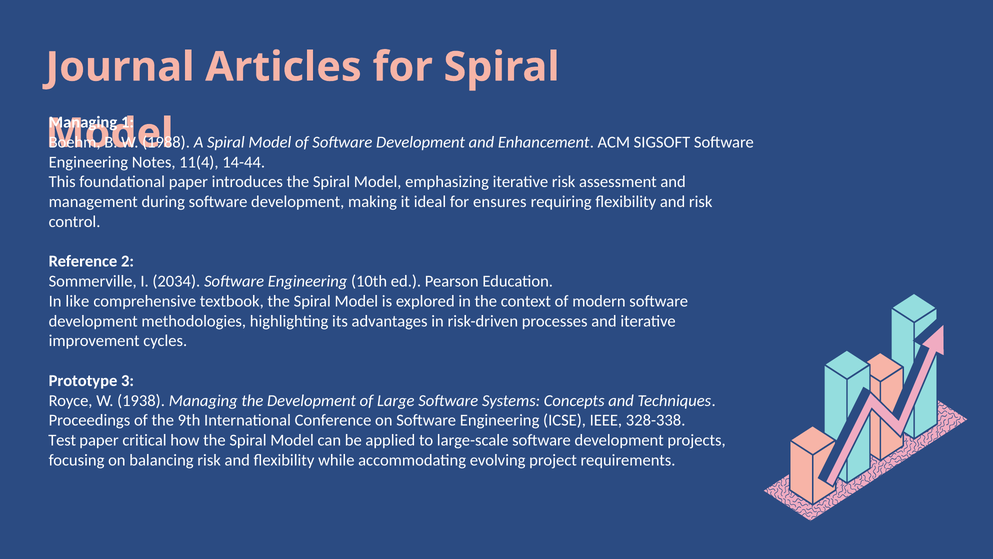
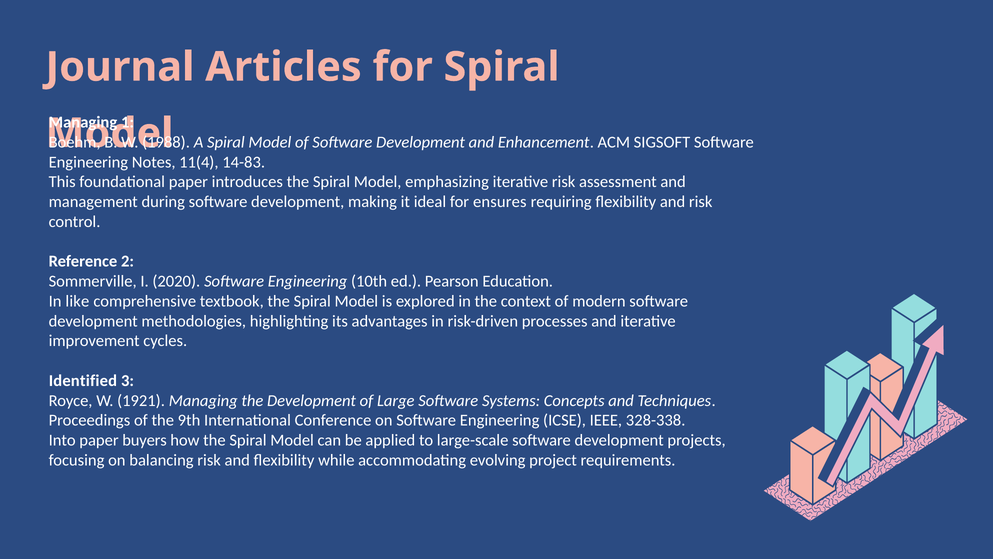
14-44: 14-44 -> 14-83
2034: 2034 -> 2020
Prototype: Prototype -> Identified
1938: 1938 -> 1921
Test: Test -> Into
critical: critical -> buyers
